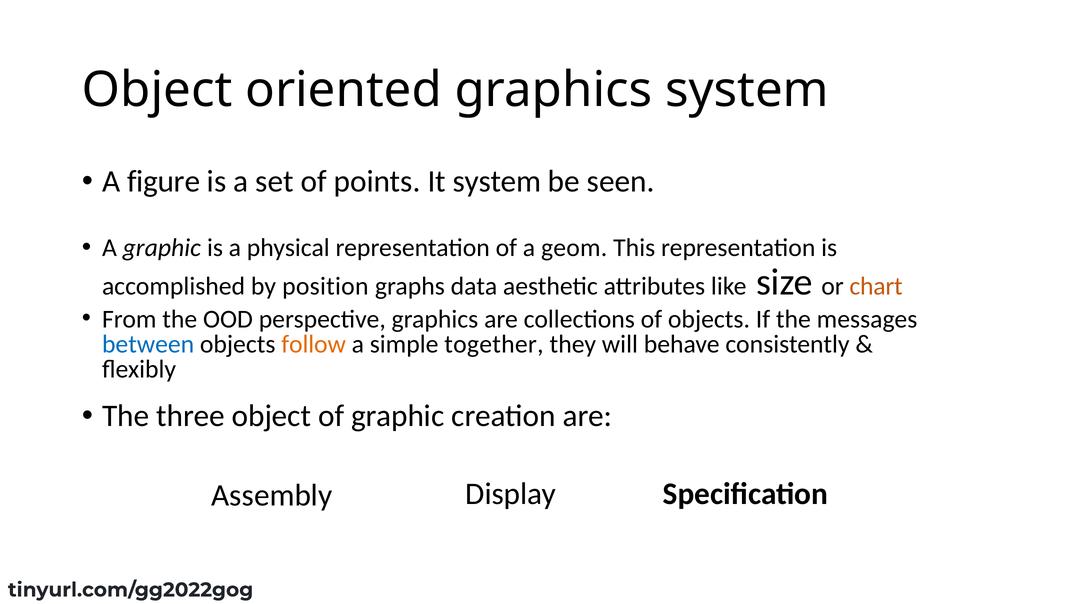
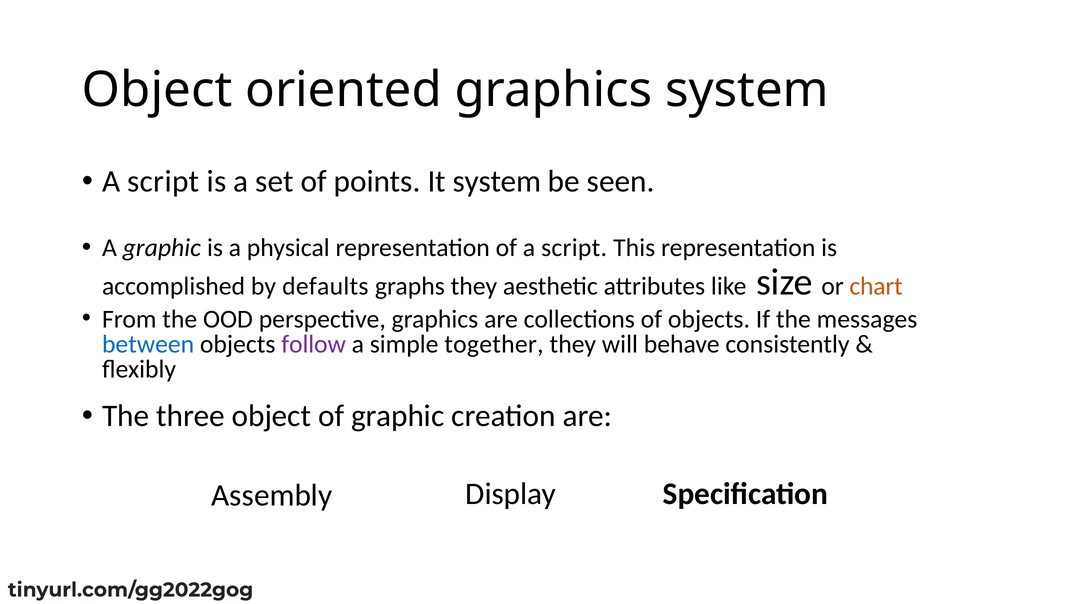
figure at (164, 182): figure -> script
of a geom: geom -> script
position: position -> defaults
graphs data: data -> they
follow colour: orange -> purple
